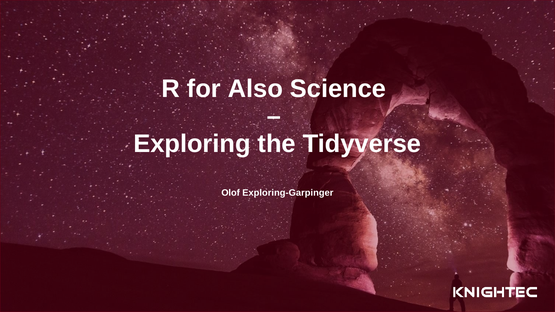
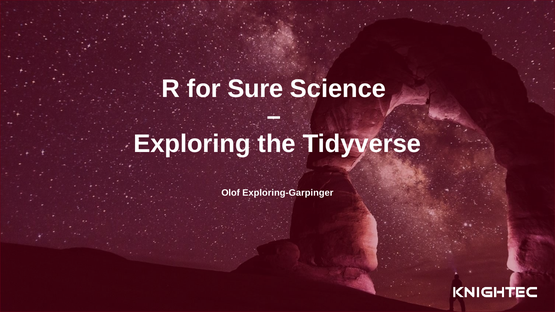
Also: Also -> Sure
